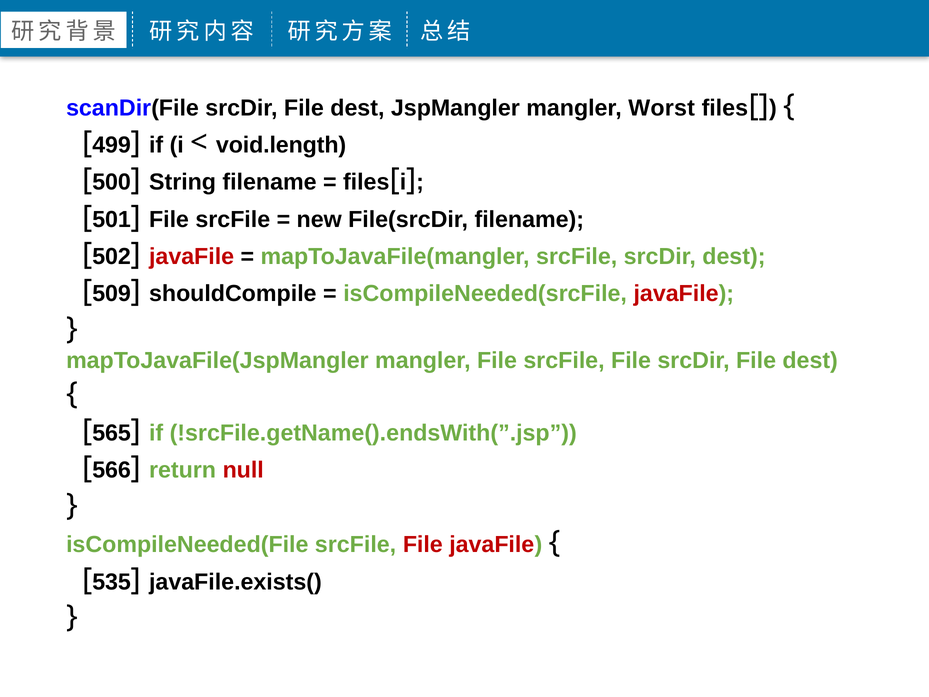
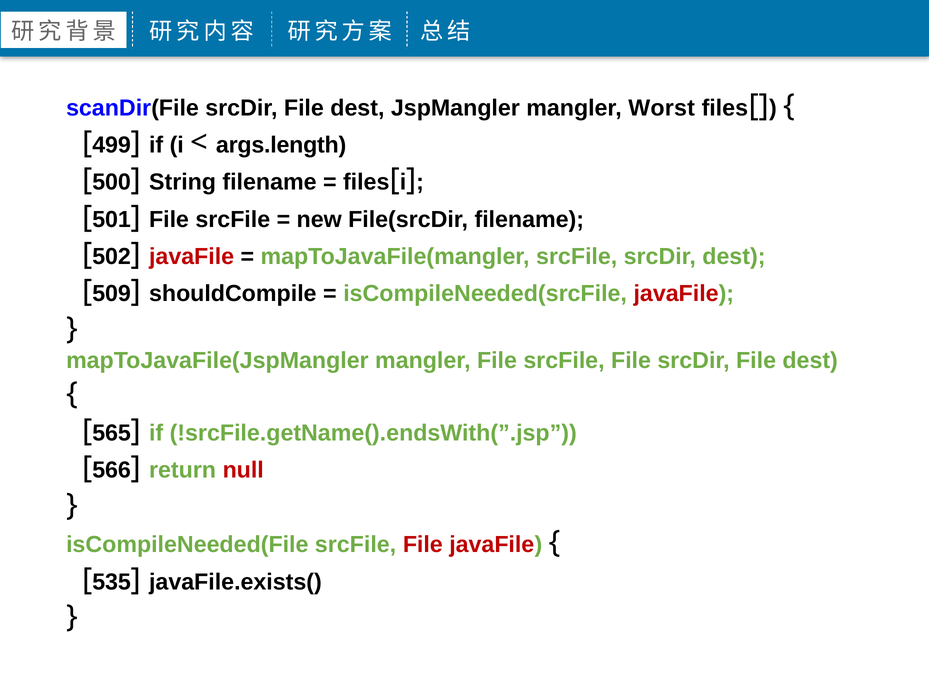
void.length: void.length -> args.length
